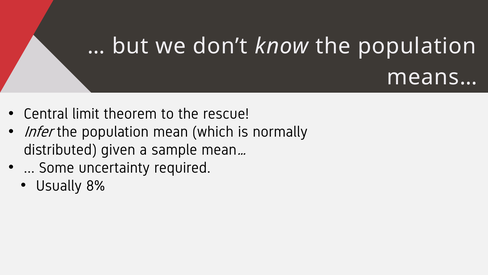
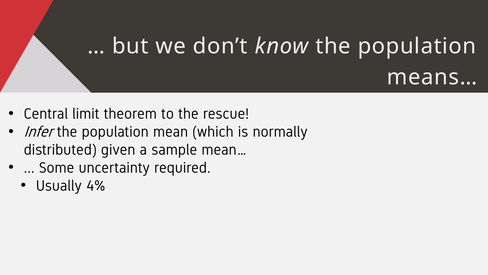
8%: 8% -> 4%
